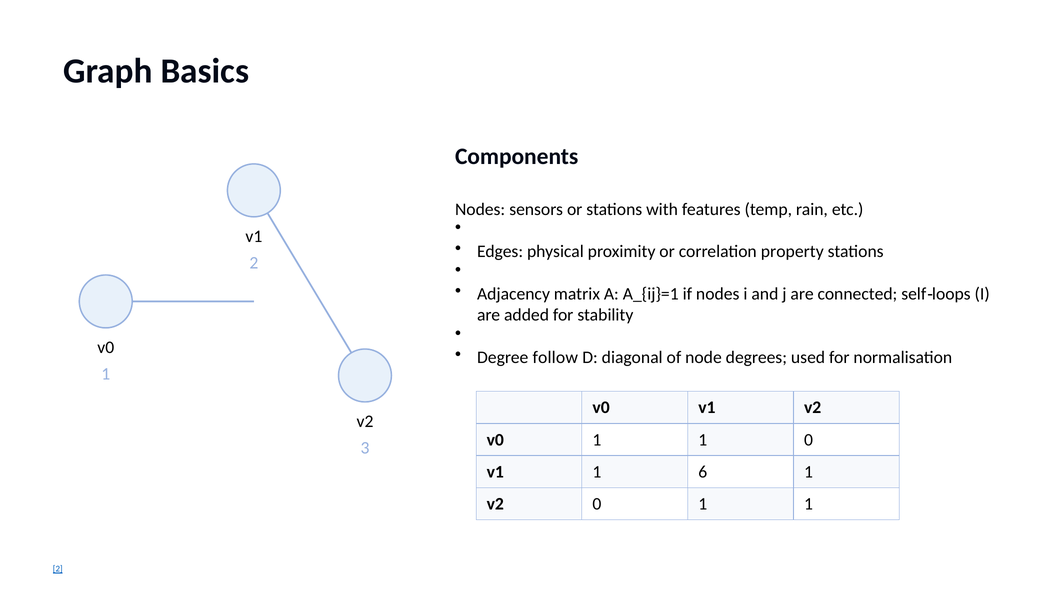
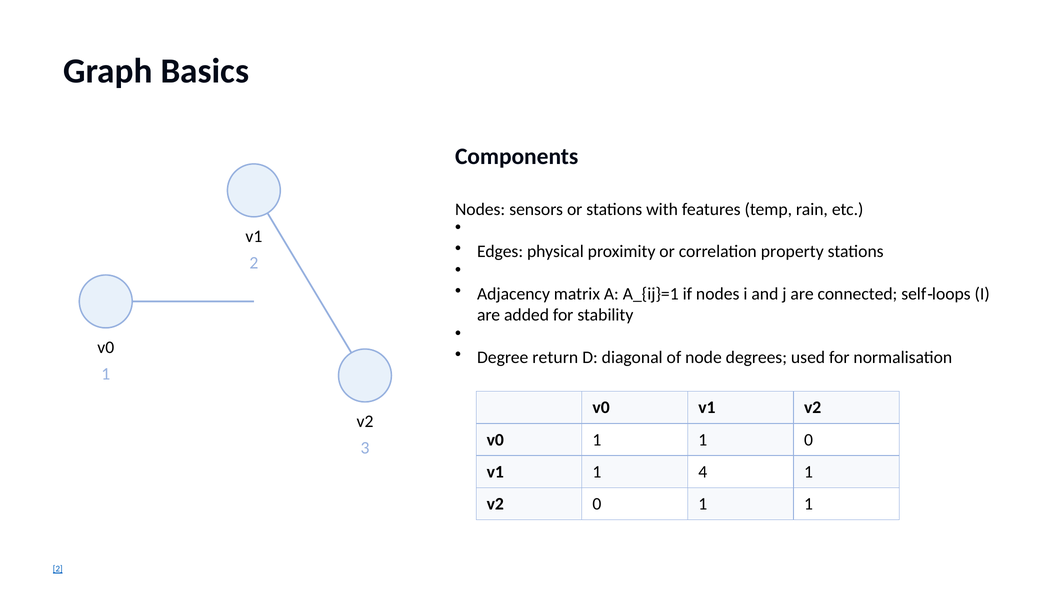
follow: follow -> return
6: 6 -> 4
